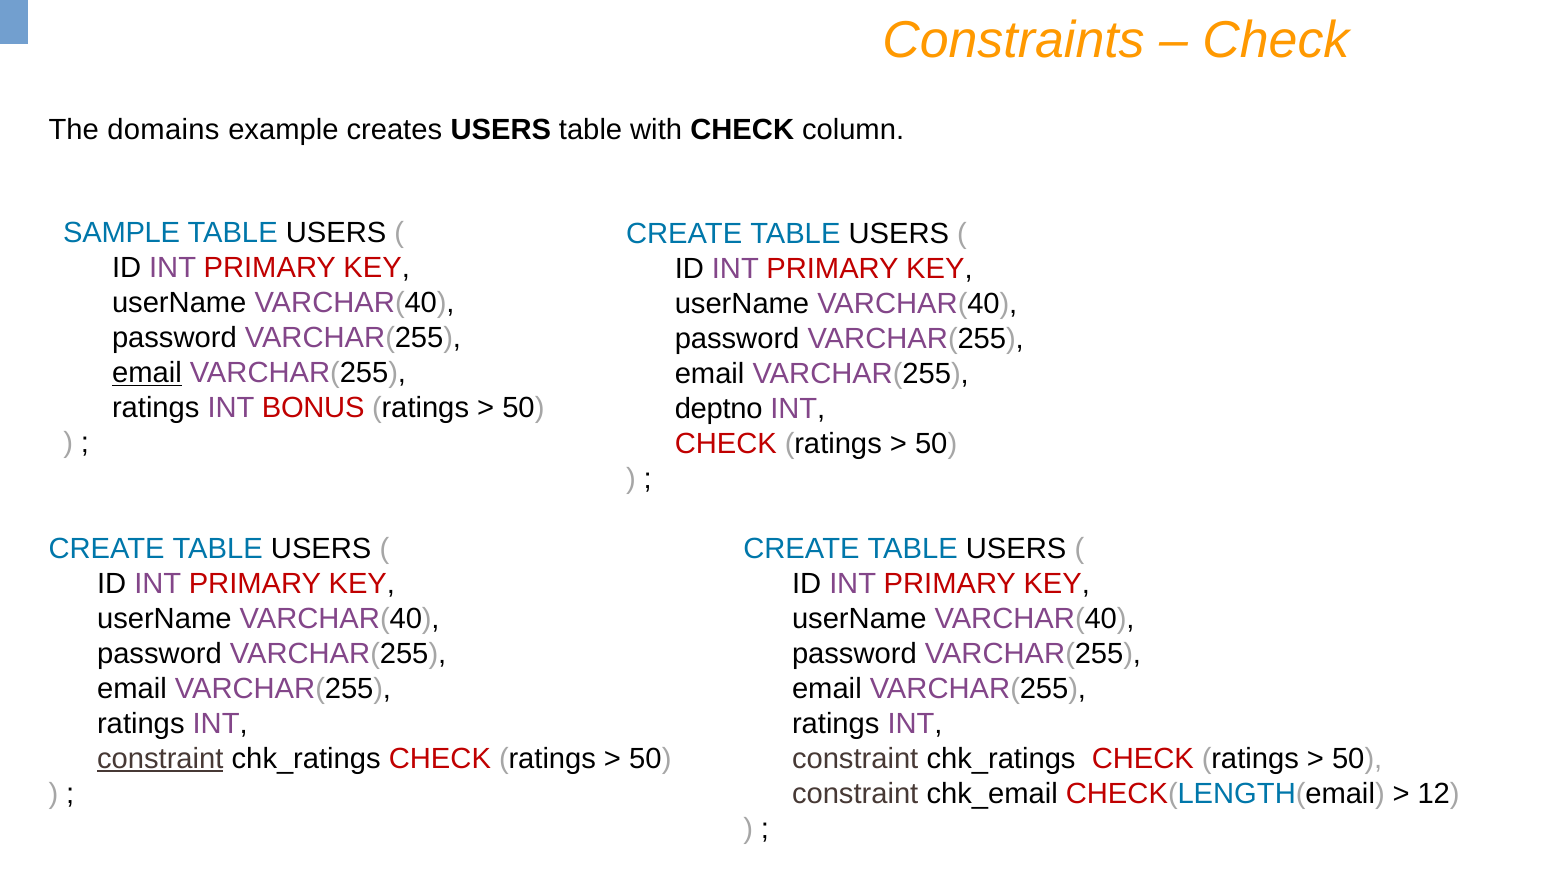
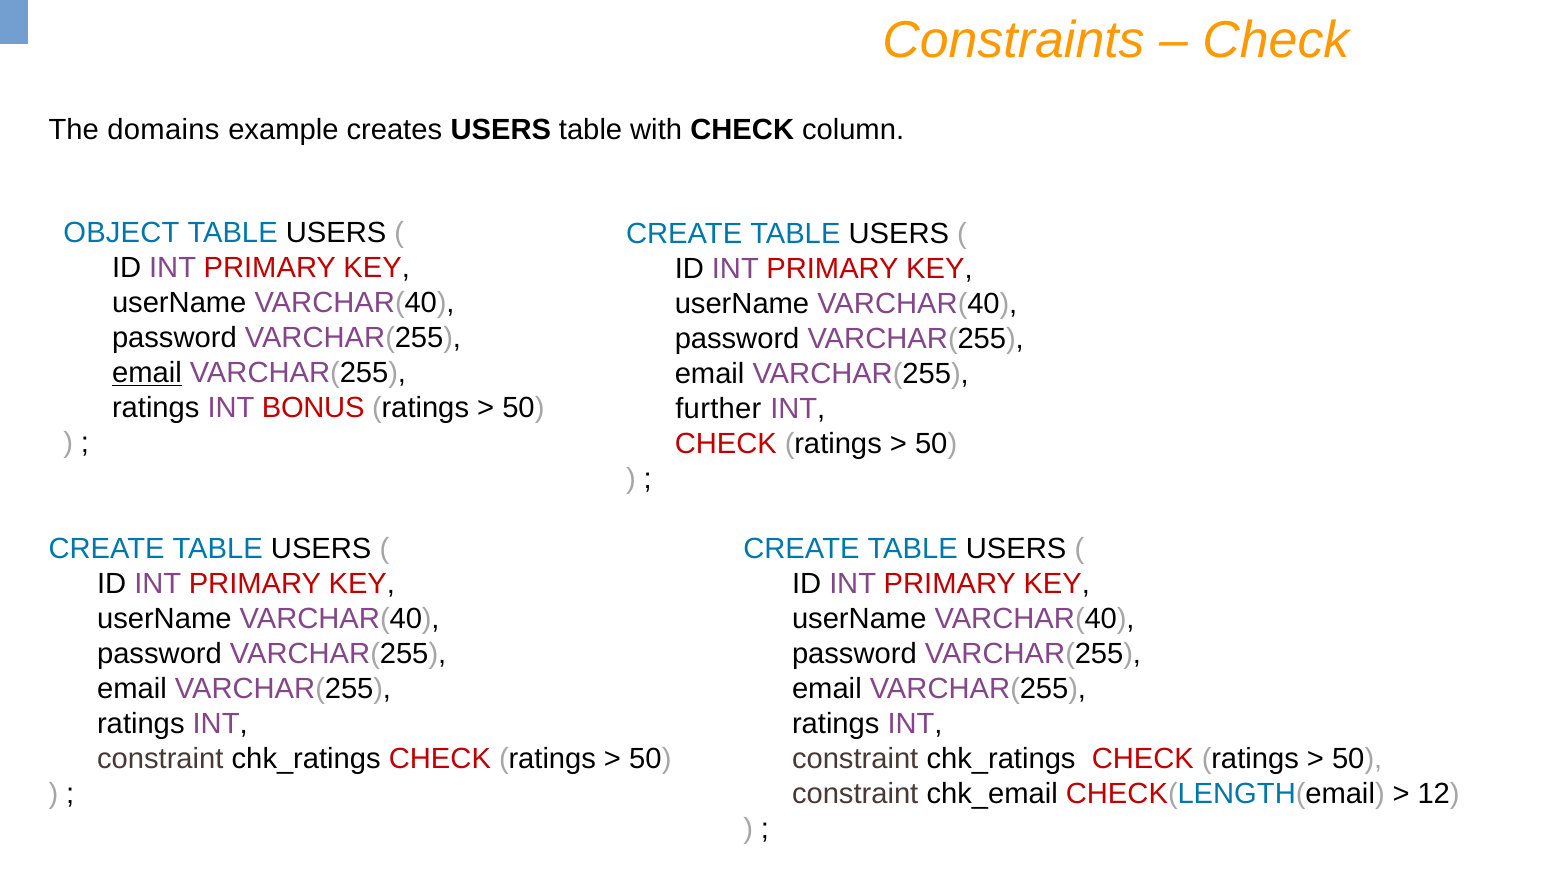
SAMPLE: SAMPLE -> OBJECT
deptno: deptno -> further
constraint at (160, 759) underline: present -> none
